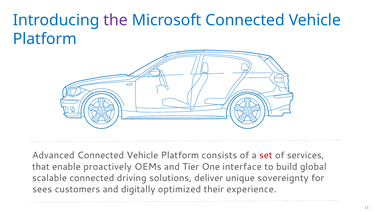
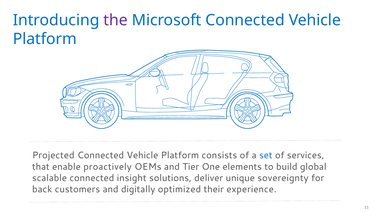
Advanced: Advanced -> Projected
set colour: red -> blue
interface: interface -> elements
driving: driving -> insight
sees: sees -> back
